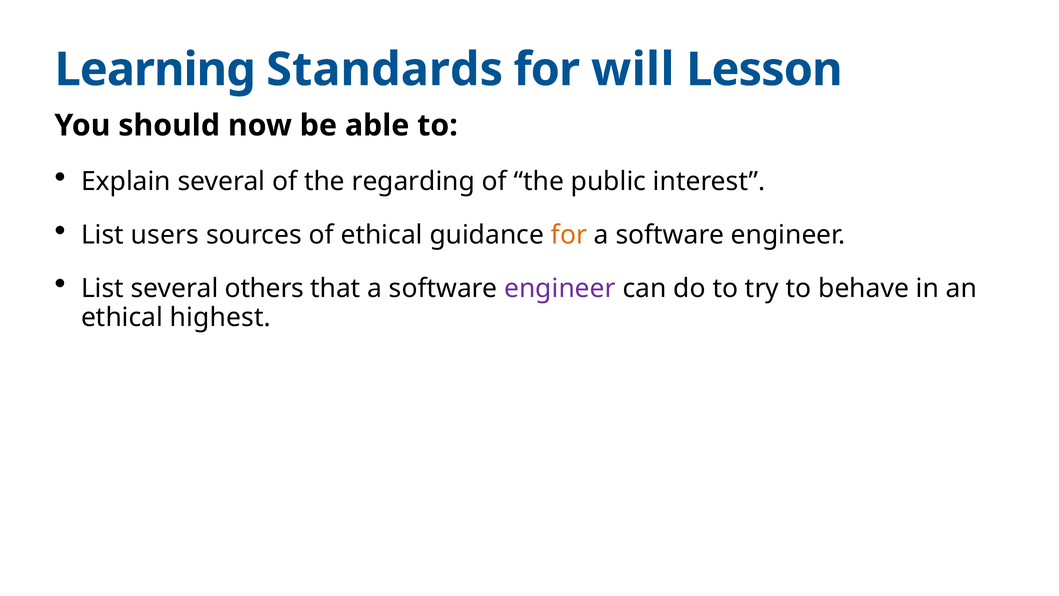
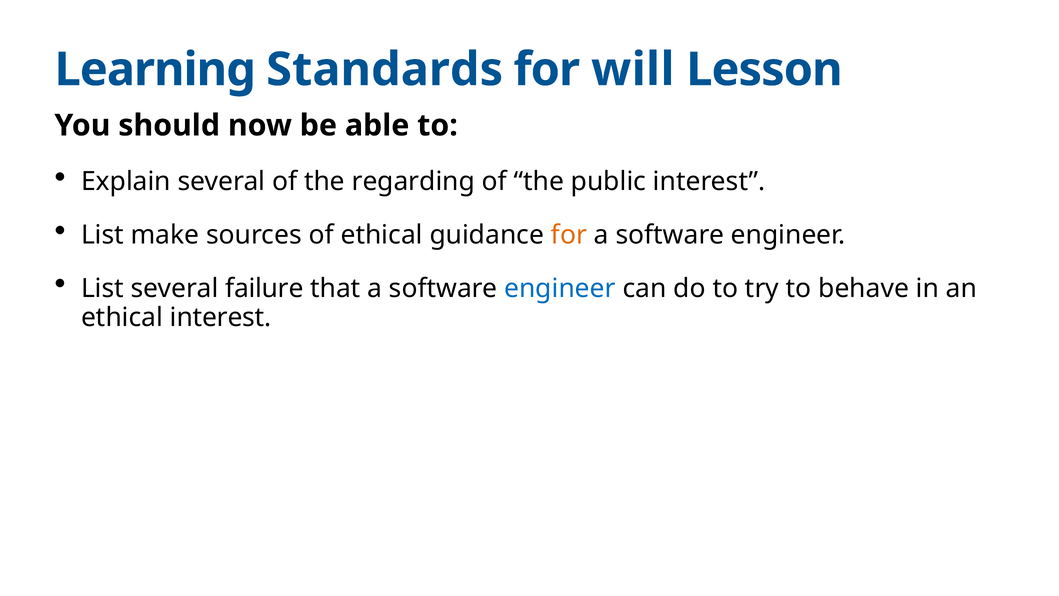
users: users -> make
others: others -> failure
engineer at (560, 289) colour: purple -> blue
ethical highest: highest -> interest
